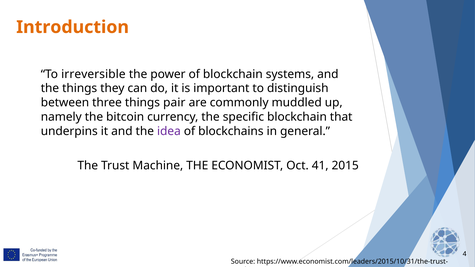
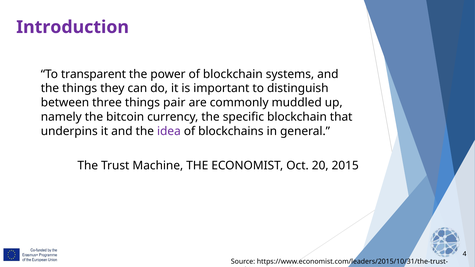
Introduction colour: orange -> purple
irreversible: irreversible -> transparent
41: 41 -> 20
